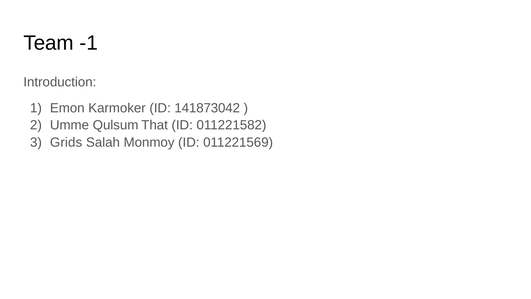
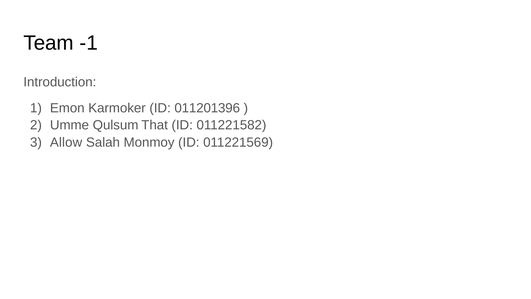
141873042: 141873042 -> 011201396
Grids: Grids -> Allow
